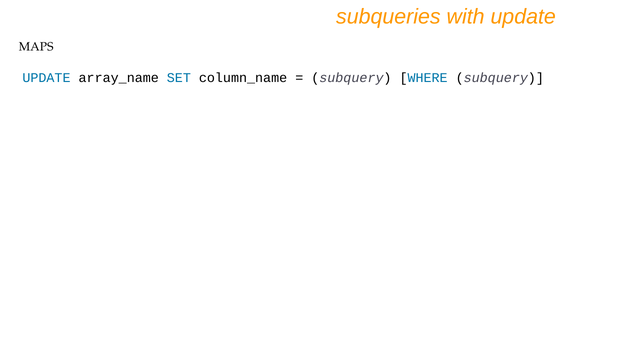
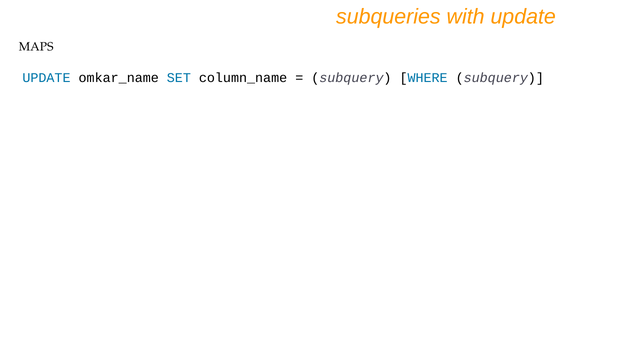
array_name: array_name -> omkar_name
